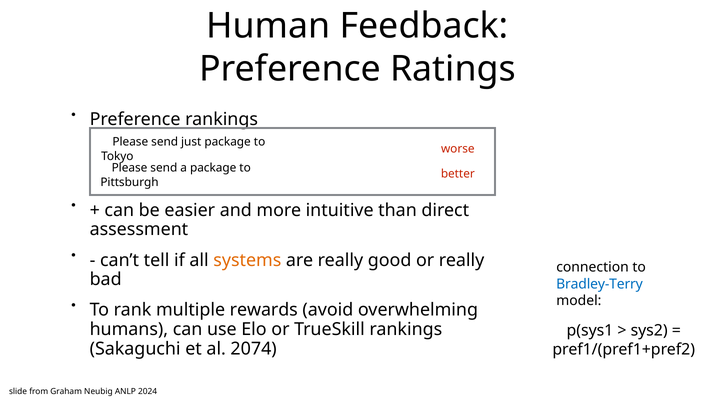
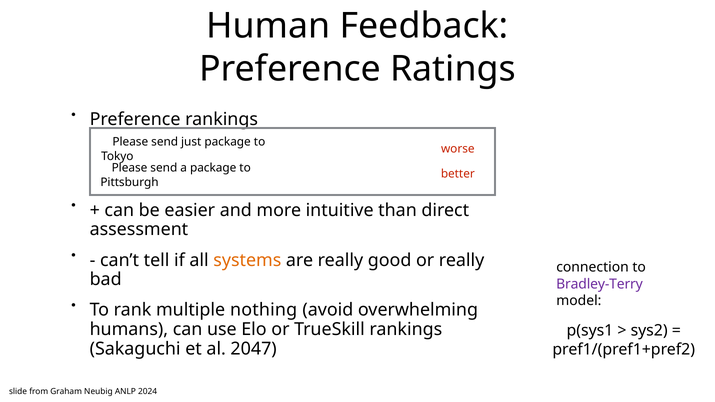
Bradley-Terry colour: blue -> purple
rewards: rewards -> nothing
2074: 2074 -> 2047
